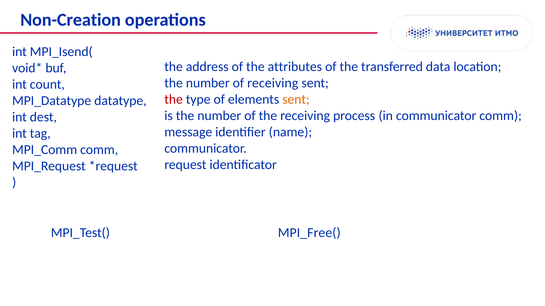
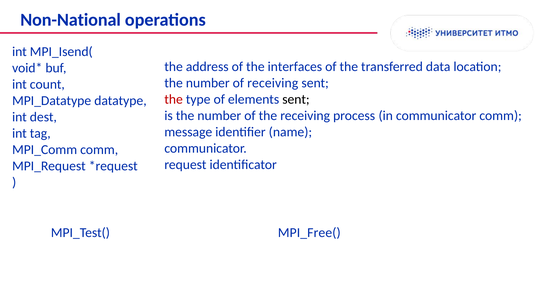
Non-Creation: Non-Creation -> Non-National
attributes: attributes -> interfaces
sent at (296, 100) colour: orange -> black
